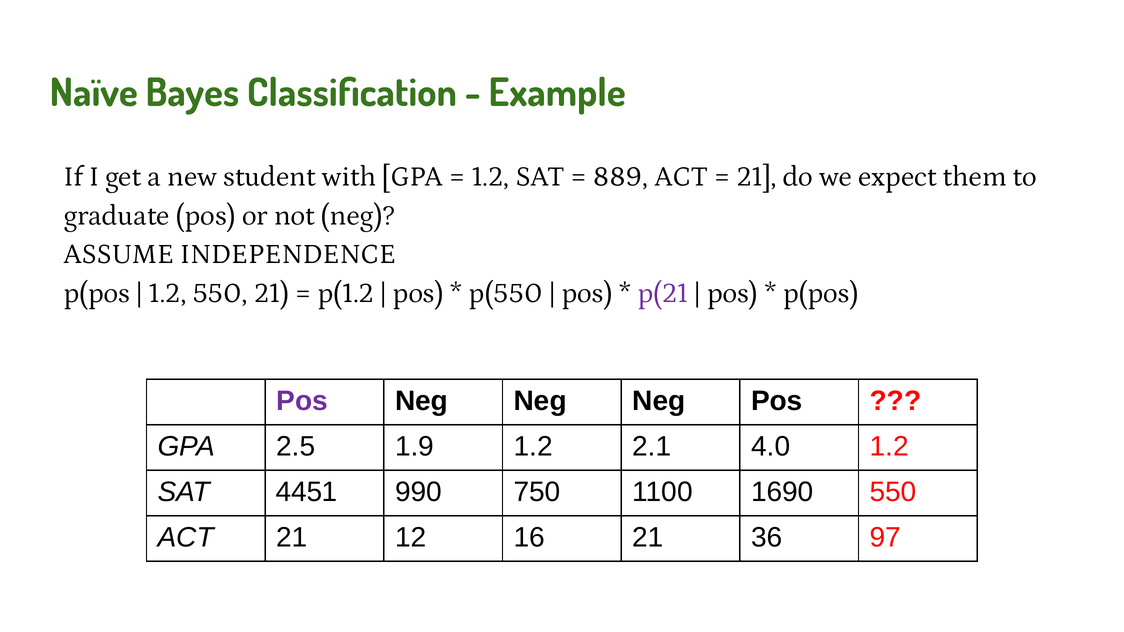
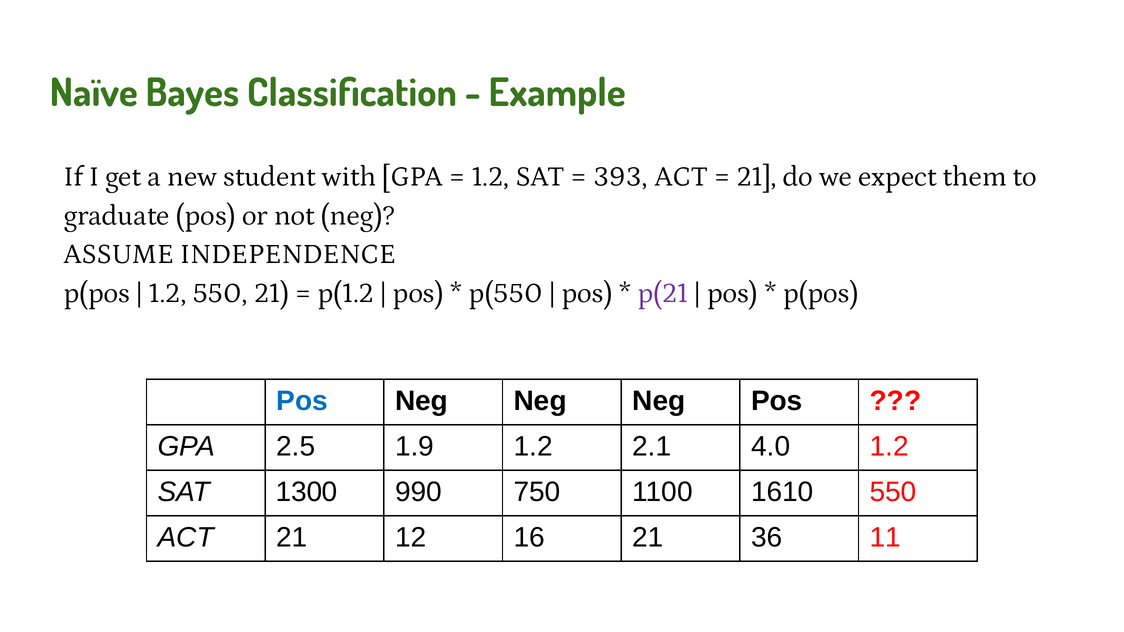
889: 889 -> 393
Pos at (302, 401) colour: purple -> blue
4451: 4451 -> 1300
1690: 1690 -> 1610
97: 97 -> 11
